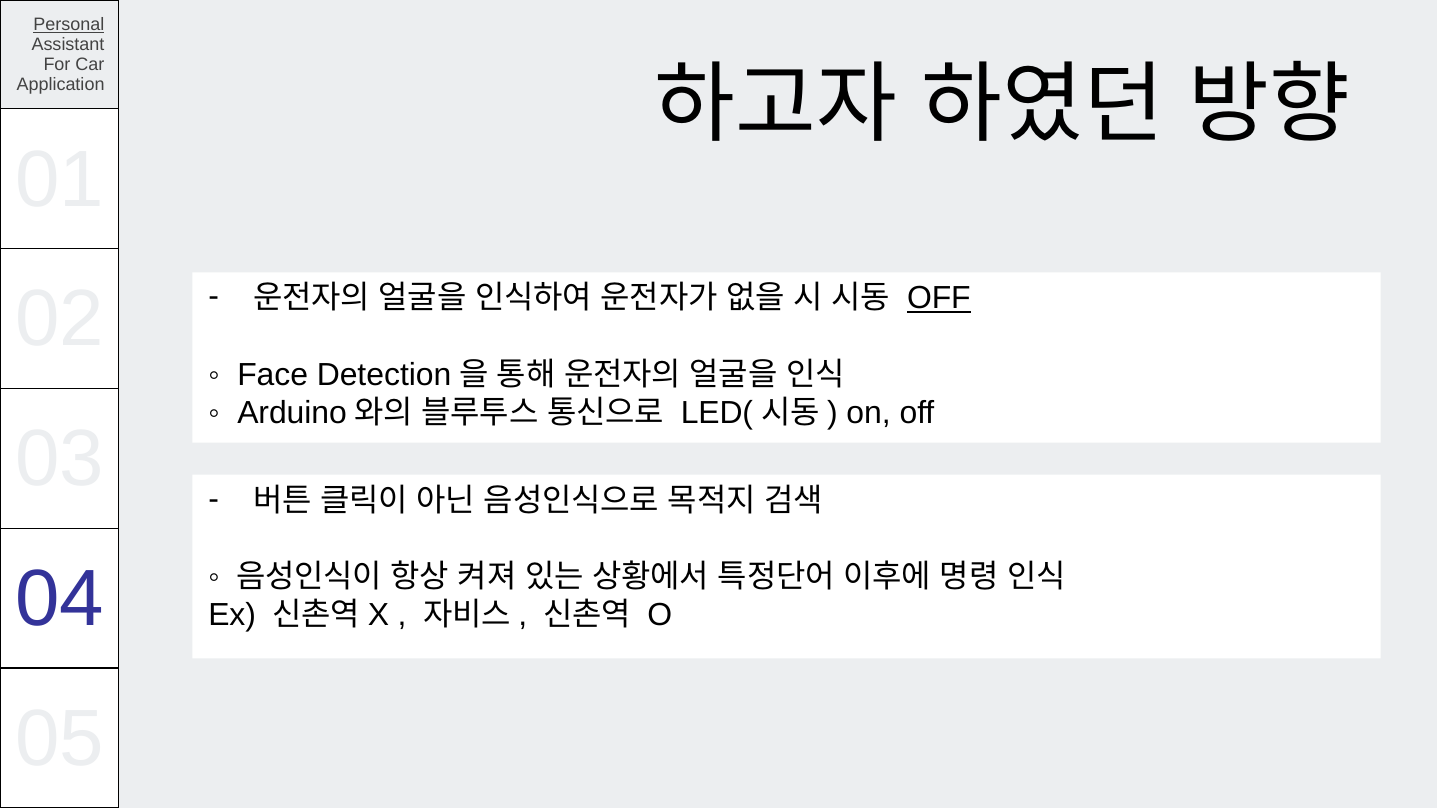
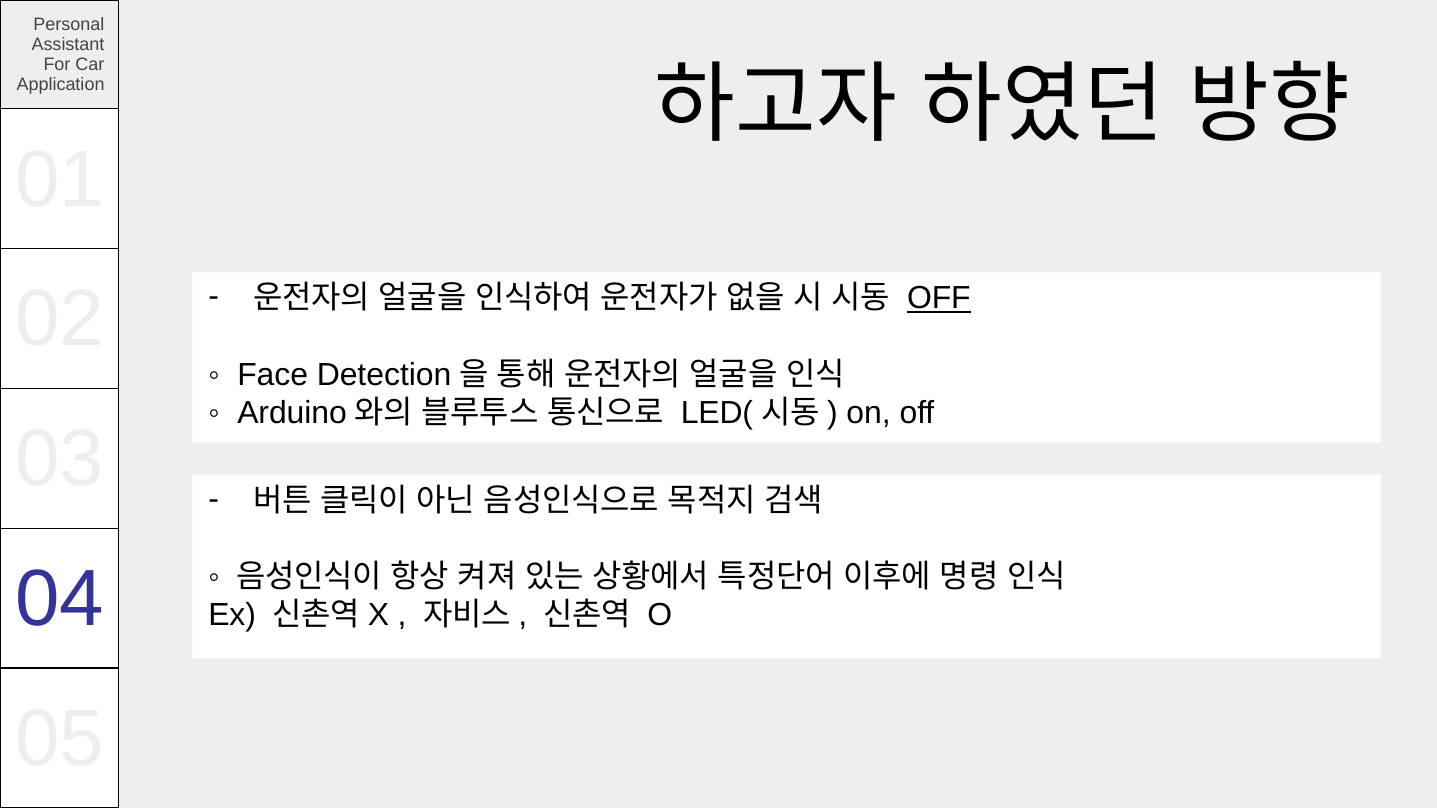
Personal underline: present -> none
